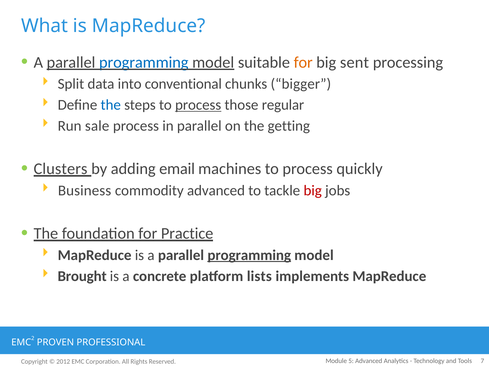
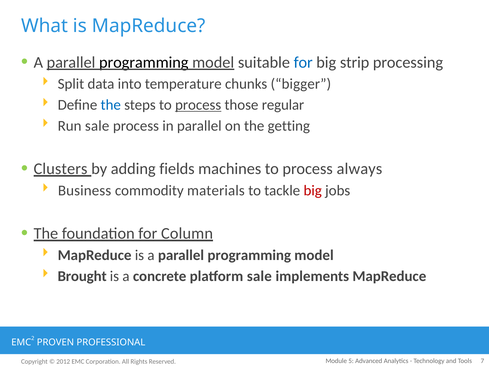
programming at (144, 62) colour: blue -> black
for at (303, 62) colour: orange -> blue
sent: sent -> strip
conventional: conventional -> temperature
email: email -> fields
quickly: quickly -> always
commodity advanced: advanced -> materials
Practice: Practice -> Column
programming at (249, 255) underline: present -> none
platform lists: lists -> sale
